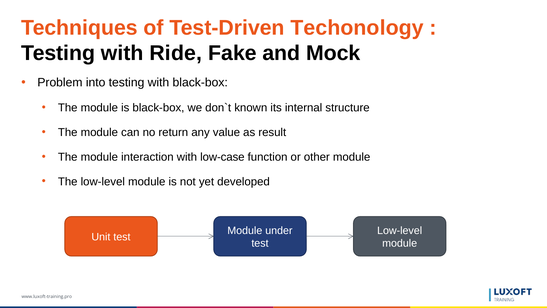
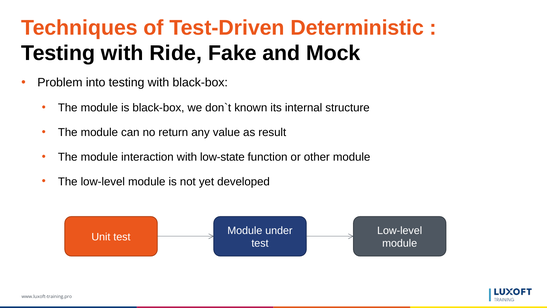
Techonology: Techonology -> Deterministic
low-case: low-case -> low-state
